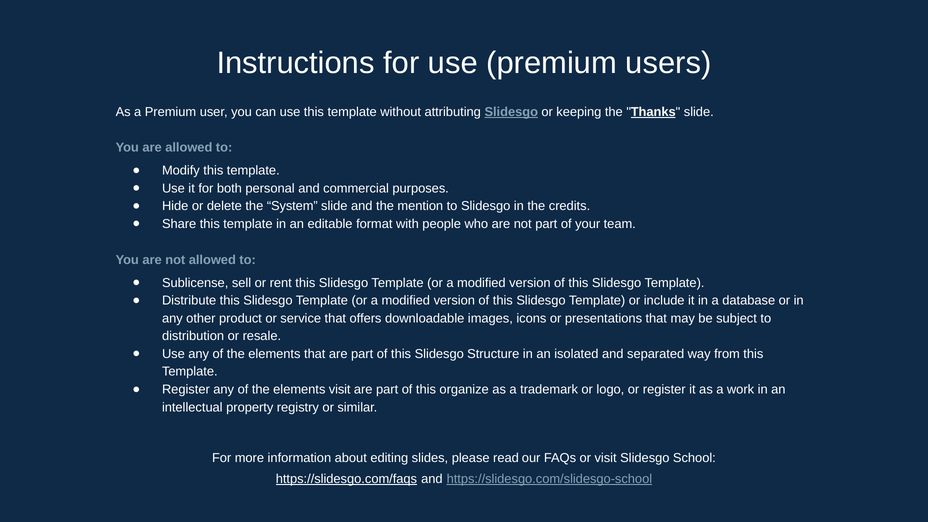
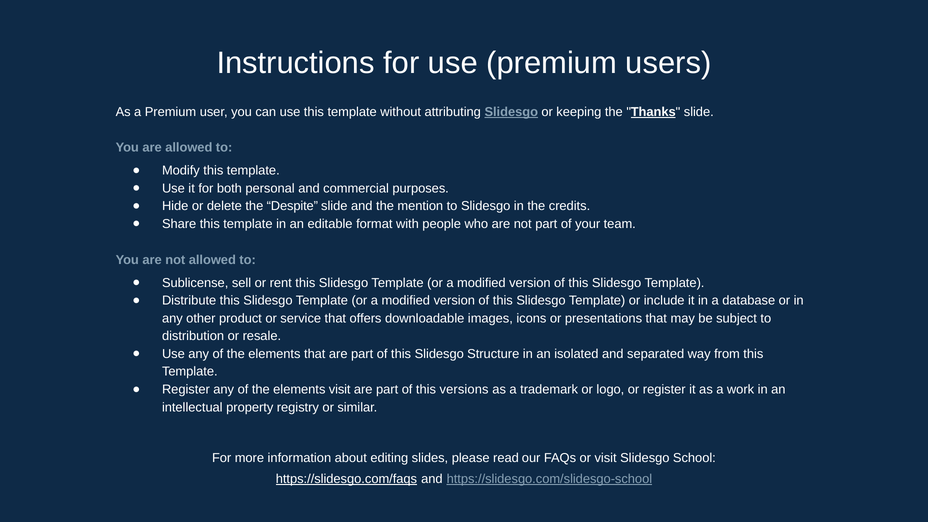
System: System -> Despite
organize: organize -> versions
